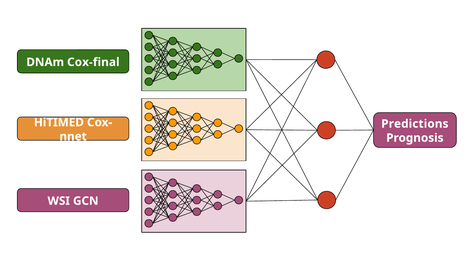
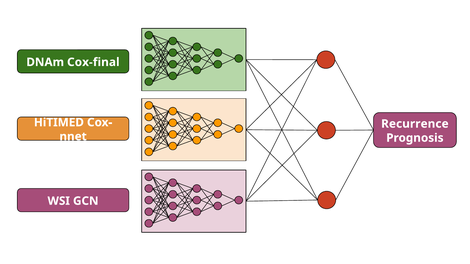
Predictions: Predictions -> Recurrence
